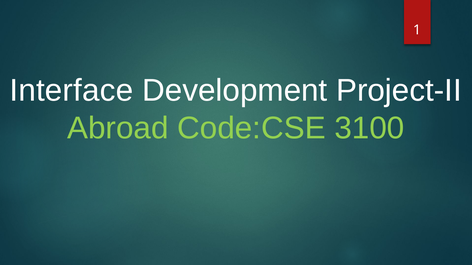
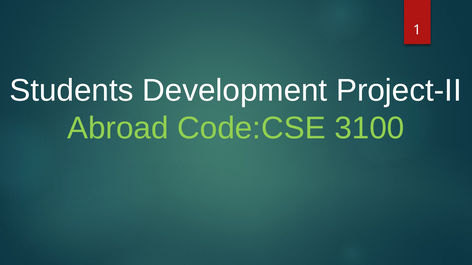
Interface: Interface -> Students
